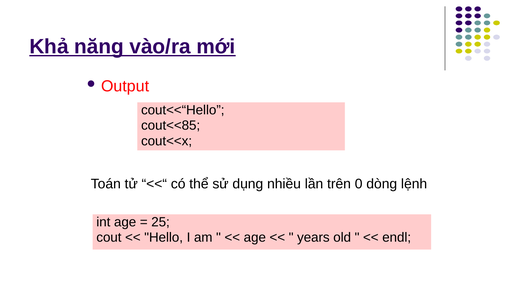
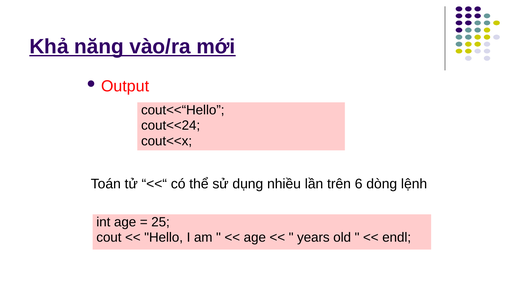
cout<<85: cout<<85 -> cout<<24
0: 0 -> 6
